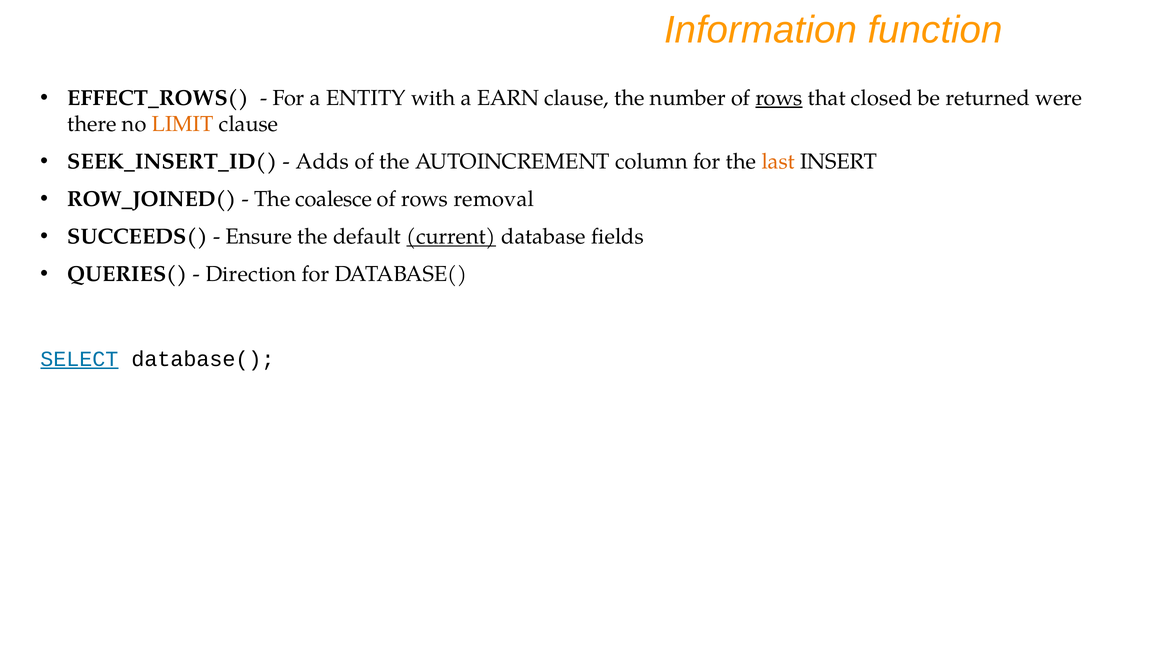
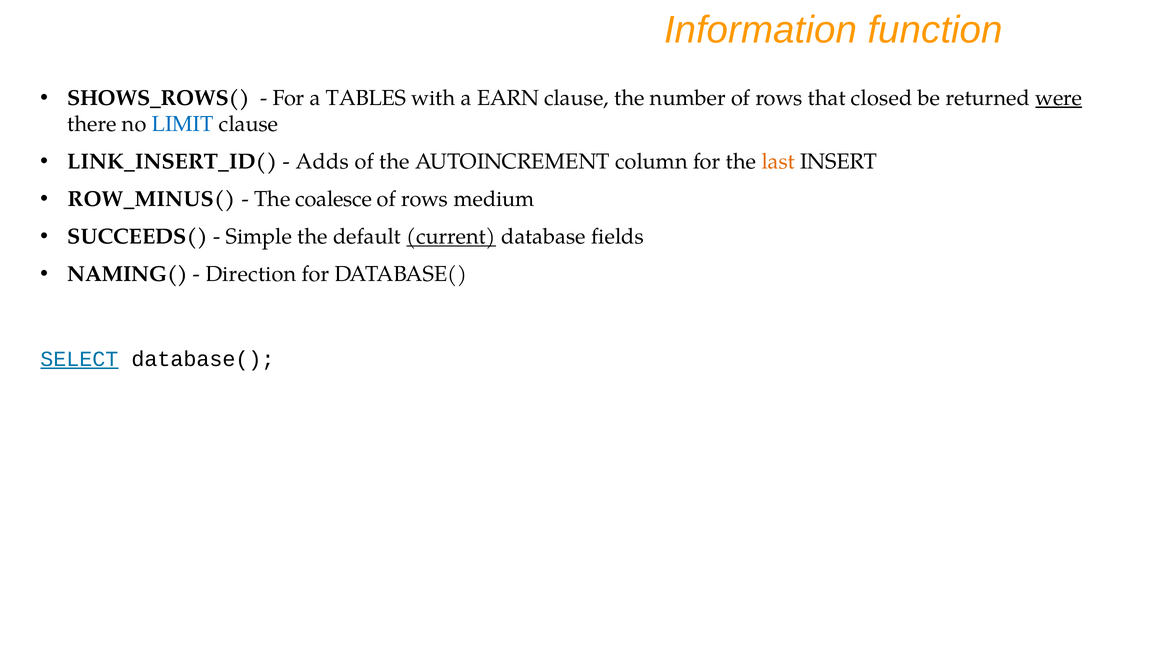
EFFECT_ROWS(: EFFECT_ROWS( -> SHOWS_ROWS(
ENTITY: ENTITY -> TABLES
rows at (779, 98) underline: present -> none
were underline: none -> present
LIMIT colour: orange -> blue
SEEK_INSERT_ID(: SEEK_INSERT_ID( -> LINK_INSERT_ID(
ROW_JOINED(: ROW_JOINED( -> ROW_MINUS(
removal: removal -> medium
Ensure: Ensure -> Simple
QUERIES(: QUERIES( -> NAMING(
